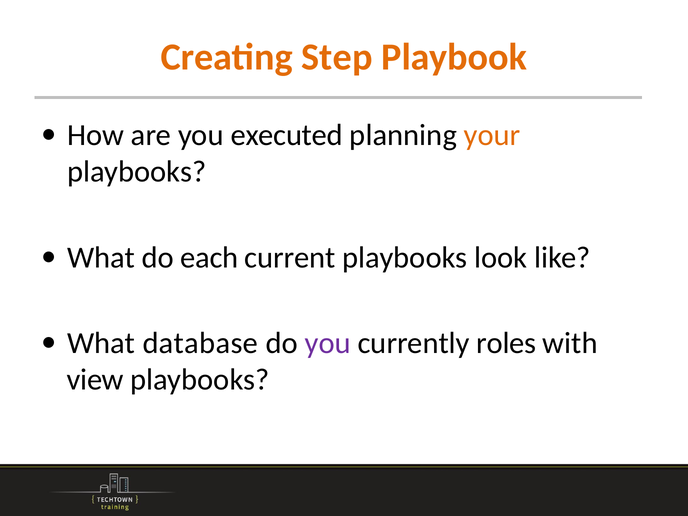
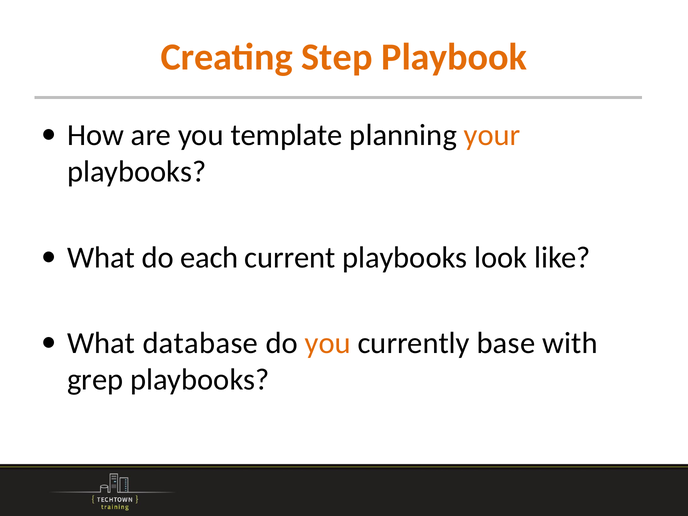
executed: executed -> template
you at (328, 343) colour: purple -> orange
roles: roles -> base
view: view -> grep
